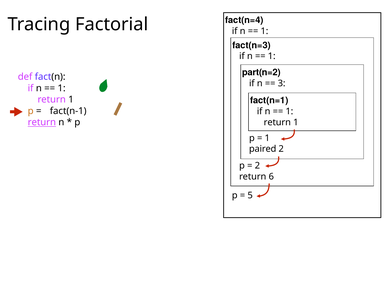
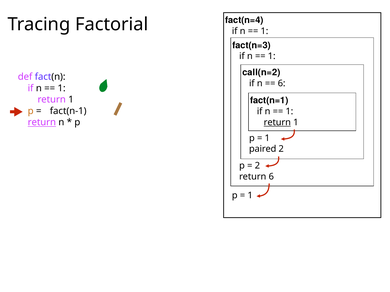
part(n=2: part(n=2 -> call(n=2
3 at (282, 83): 3 -> 6
return at (277, 123) underline: none -> present
5 at (250, 196): 5 -> 1
